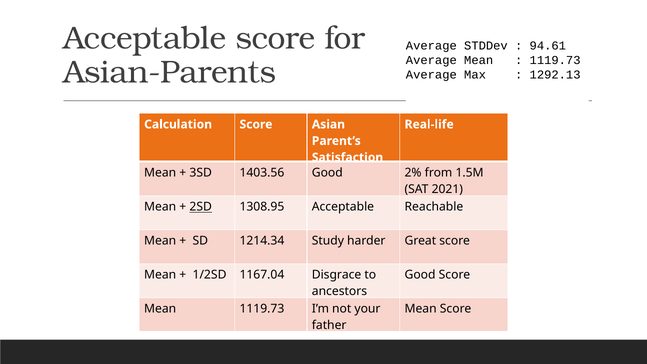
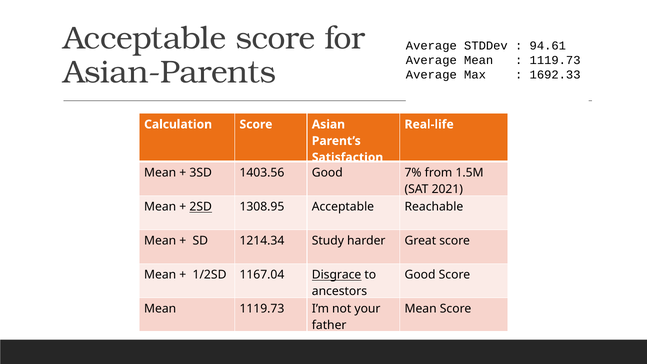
1292.13: 1292.13 -> 1692.33
2%: 2% -> 7%
Disgrace underline: none -> present
